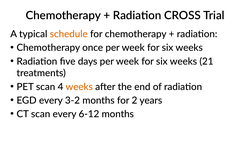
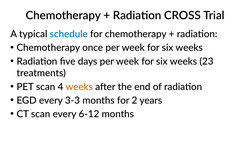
schedule colour: orange -> blue
21: 21 -> 23
3-2: 3-2 -> 3-3
